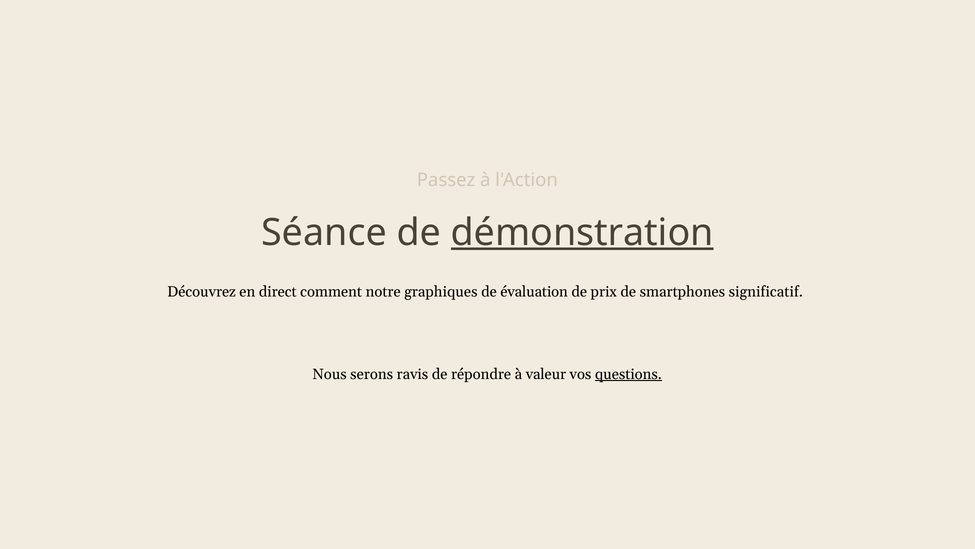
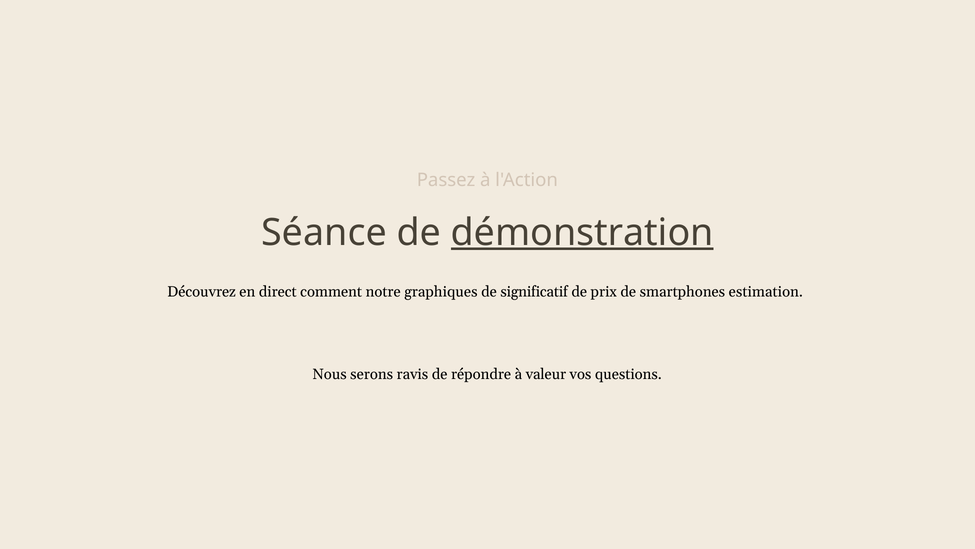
évaluation: évaluation -> significatif
significatif: significatif -> estimation
questions underline: present -> none
